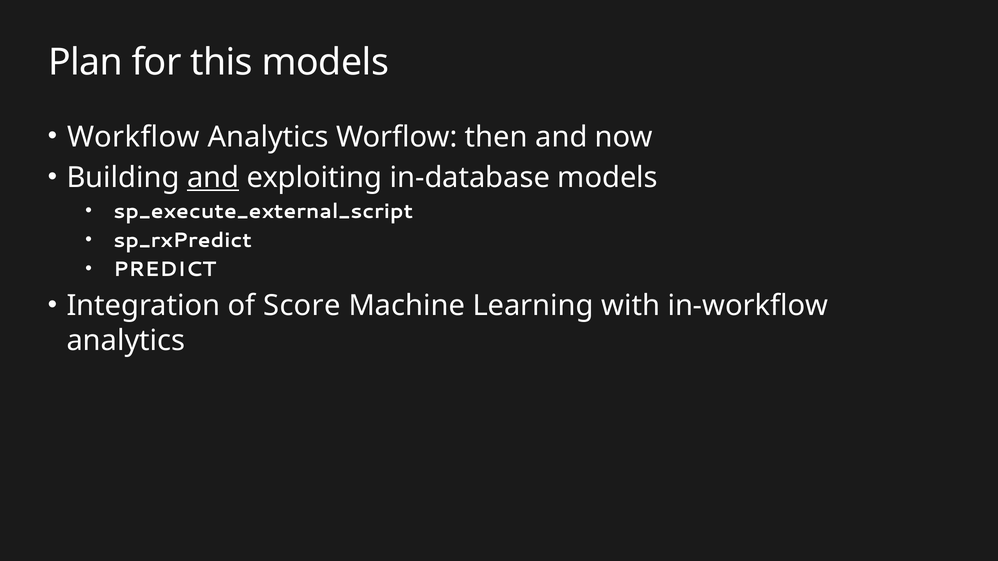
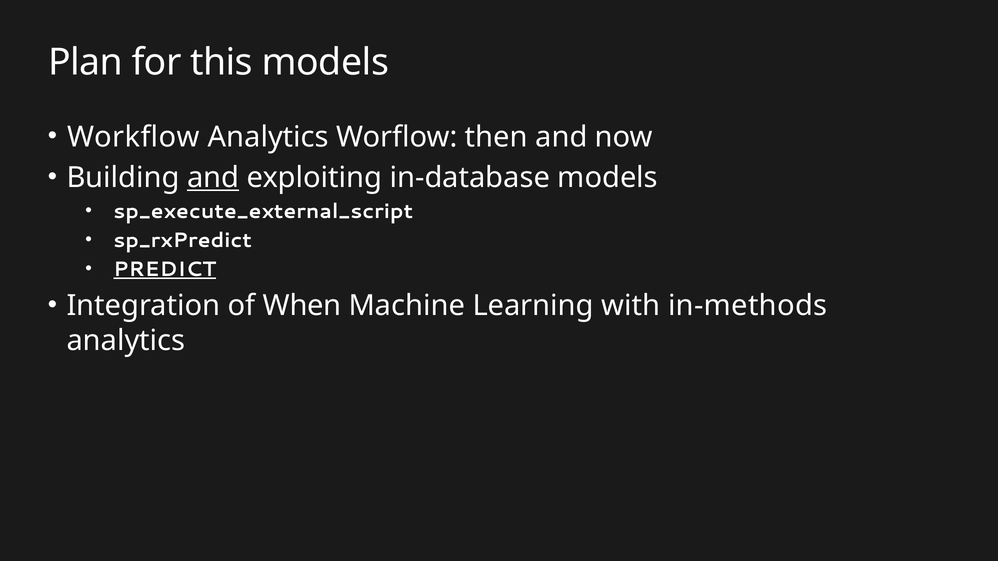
PREDICT underline: none -> present
Score: Score -> When
in-workflow: in-workflow -> in-methods
